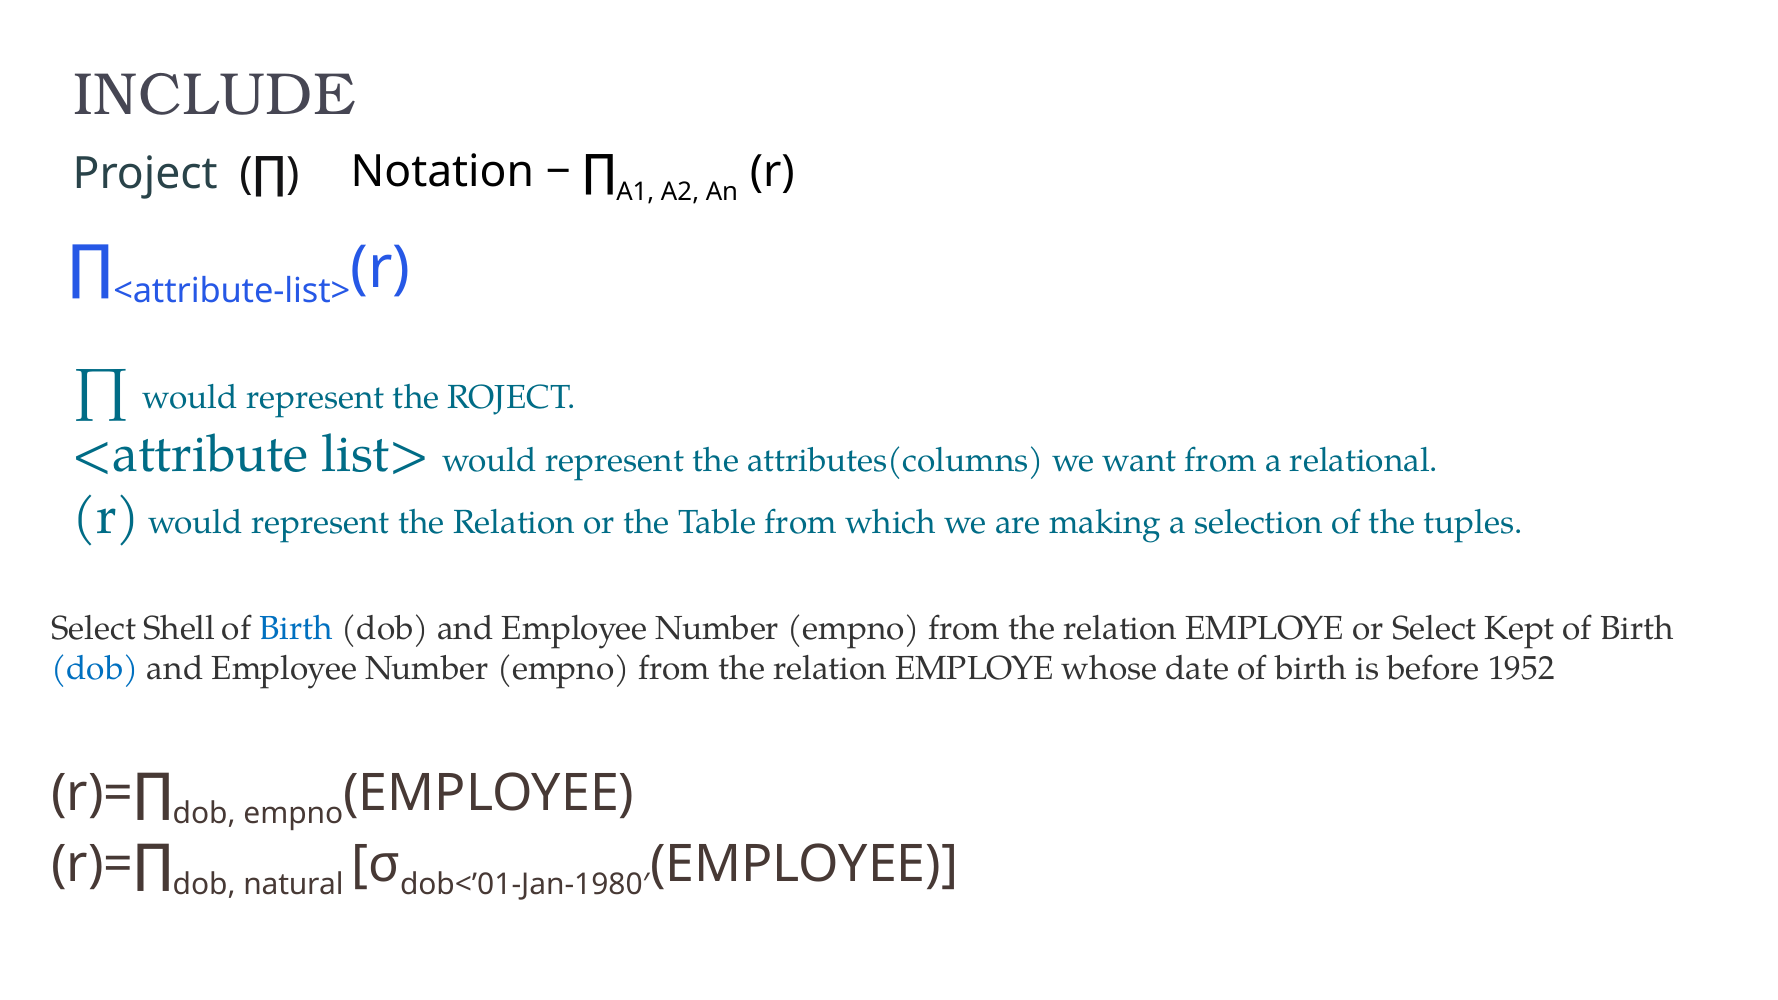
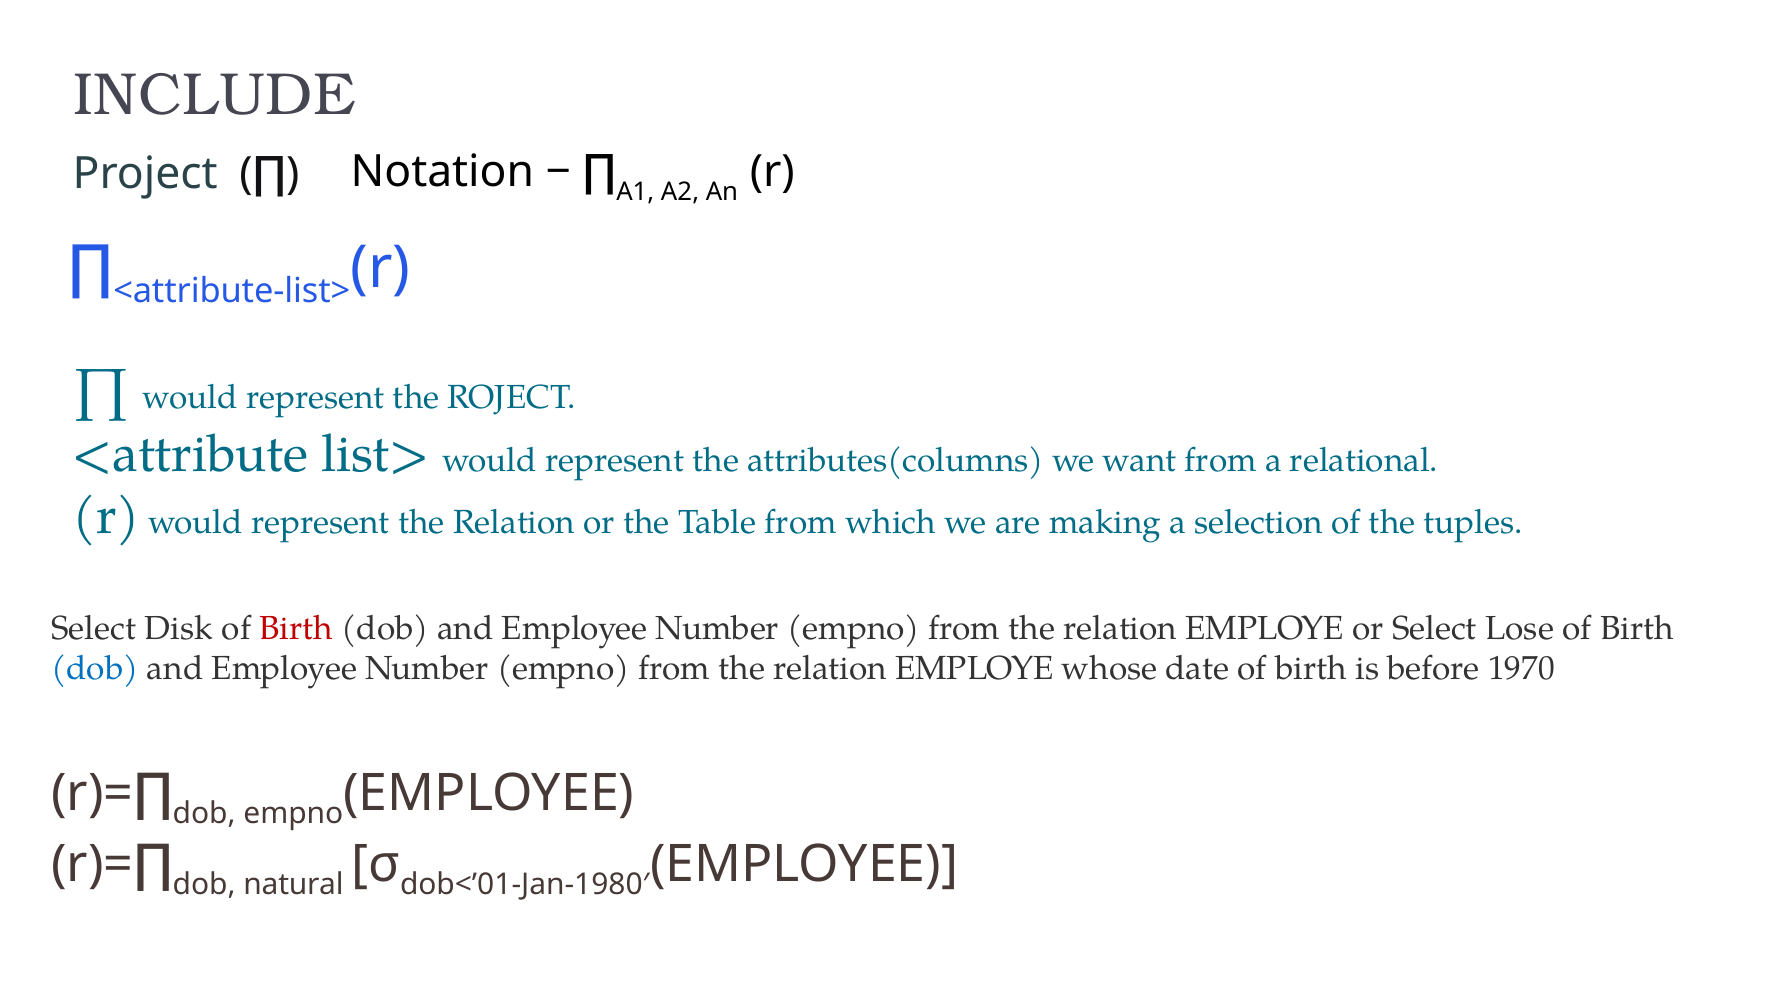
Shell: Shell -> Disk
Birth at (296, 629) colour: blue -> red
Kept: Kept -> Lose
1952: 1952 -> 1970
